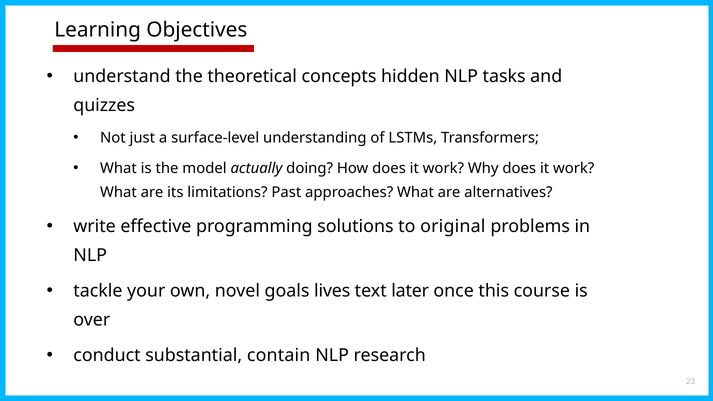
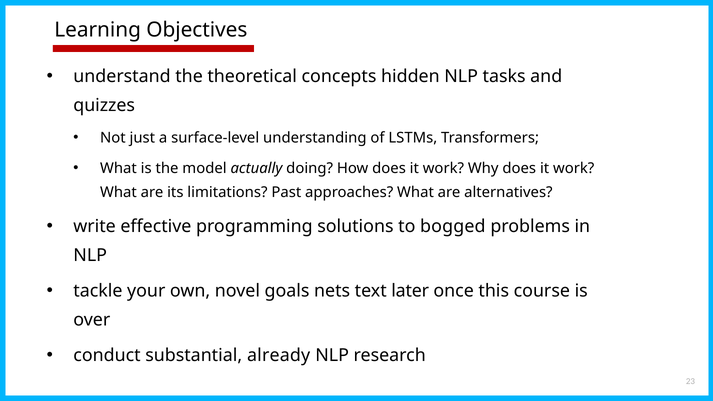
original: original -> bogged
lives: lives -> nets
contain: contain -> already
